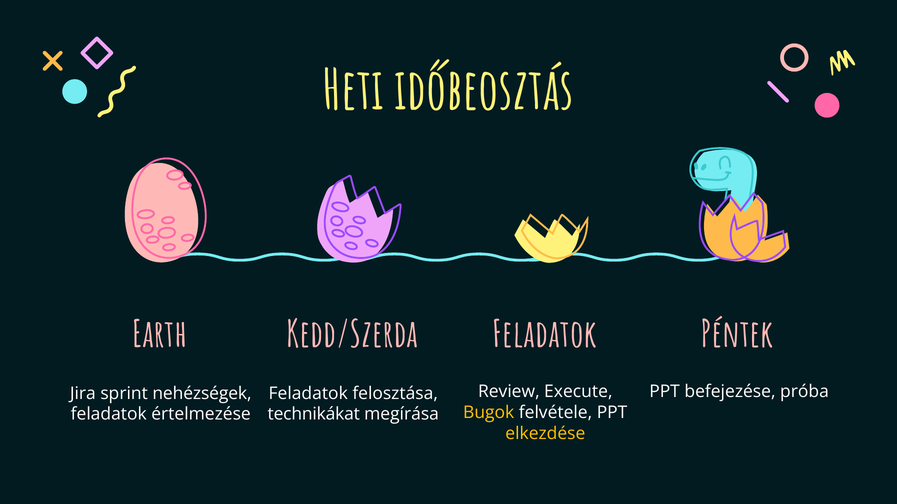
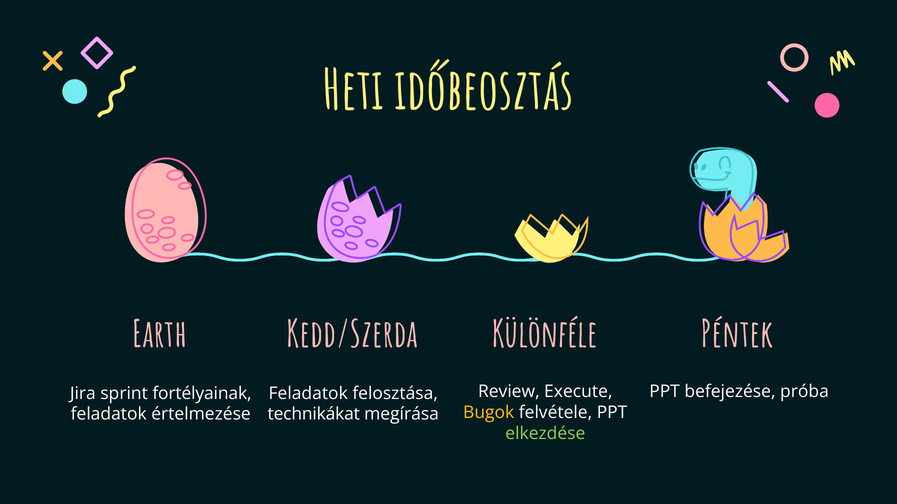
Feladatok at (544, 335): Feladatok -> Különféle
nehézségek: nehézségek -> fortélyainak
elkezdése colour: yellow -> light green
